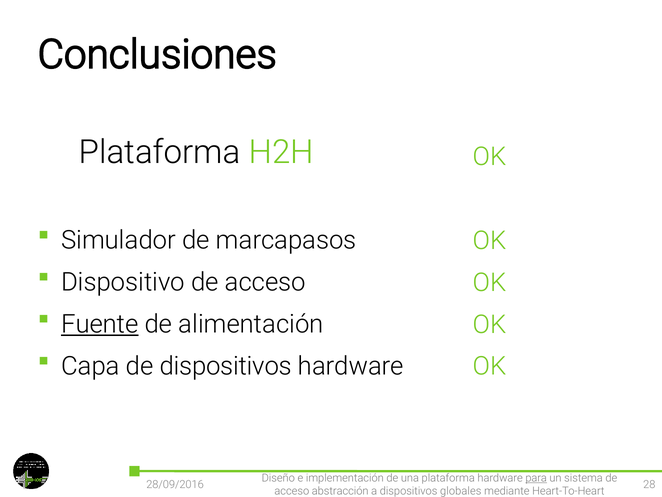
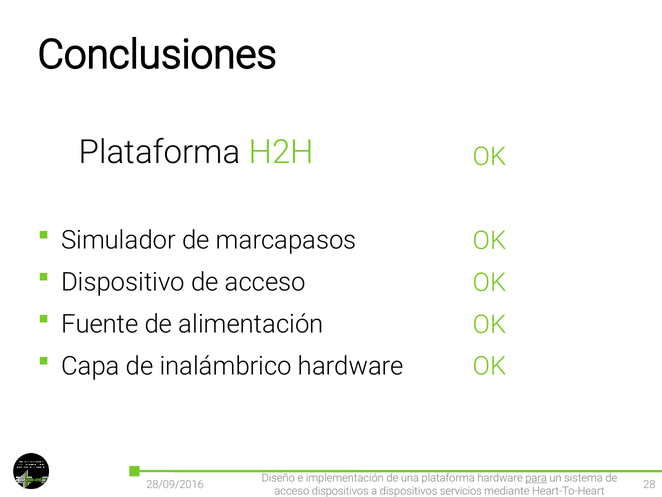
Fuente underline: present -> none
de dispositivos: dispositivos -> inalámbrico
acceso abstracción: abstracción -> dispositivos
globales: globales -> servicios
